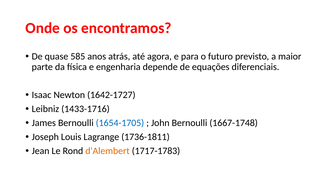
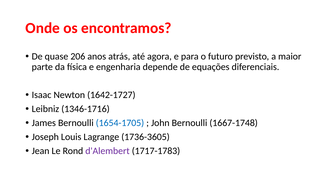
585: 585 -> 206
1433-1716: 1433-1716 -> 1346-1716
1736-1811: 1736-1811 -> 1736-3605
d'Alembert colour: orange -> purple
